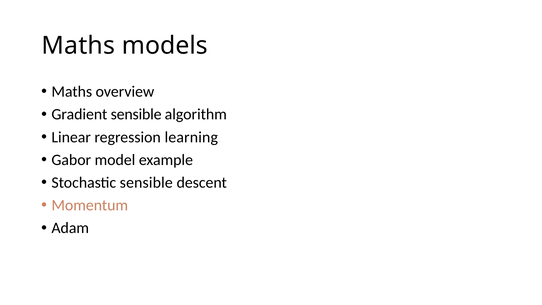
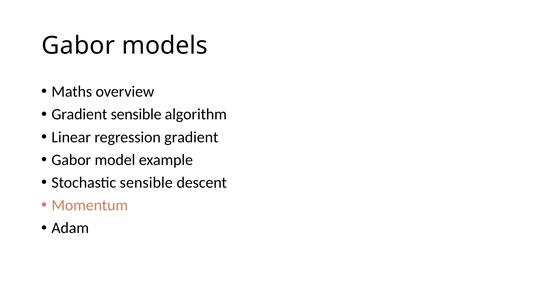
Maths at (78, 46): Maths -> Gabor
regression learning: learning -> gradient
